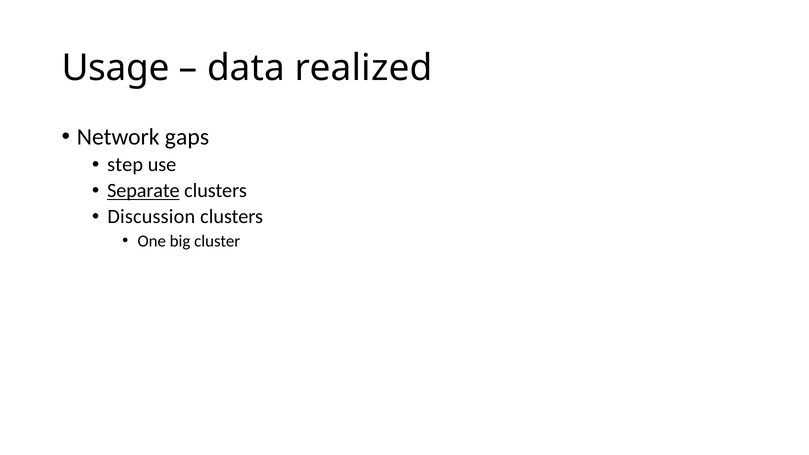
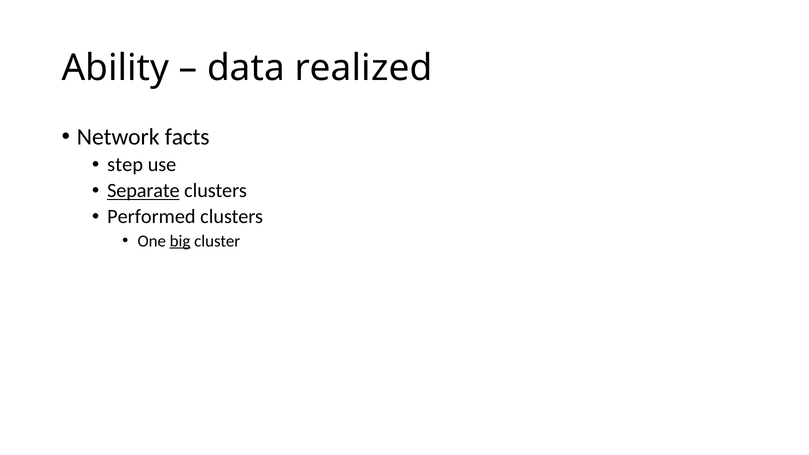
Usage: Usage -> Ability
gaps: gaps -> facts
Discussion: Discussion -> Performed
big underline: none -> present
